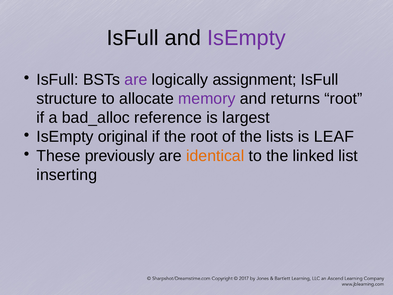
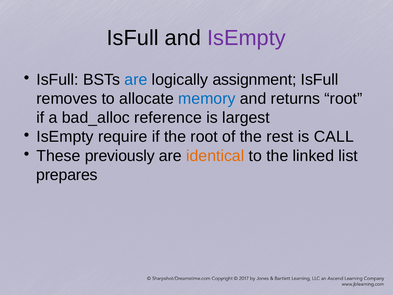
are at (136, 80) colour: purple -> blue
structure: structure -> removes
memory colour: purple -> blue
original: original -> require
lists: lists -> rest
LEAF: LEAF -> CALL
inserting: inserting -> prepares
